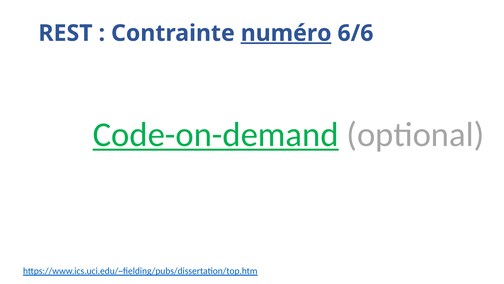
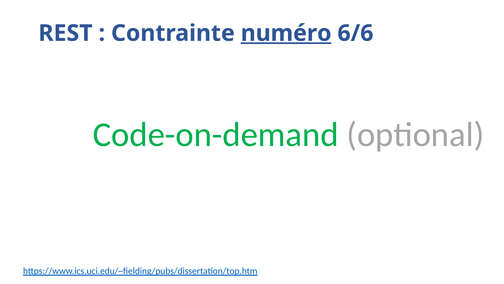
Code-on-demand underline: present -> none
